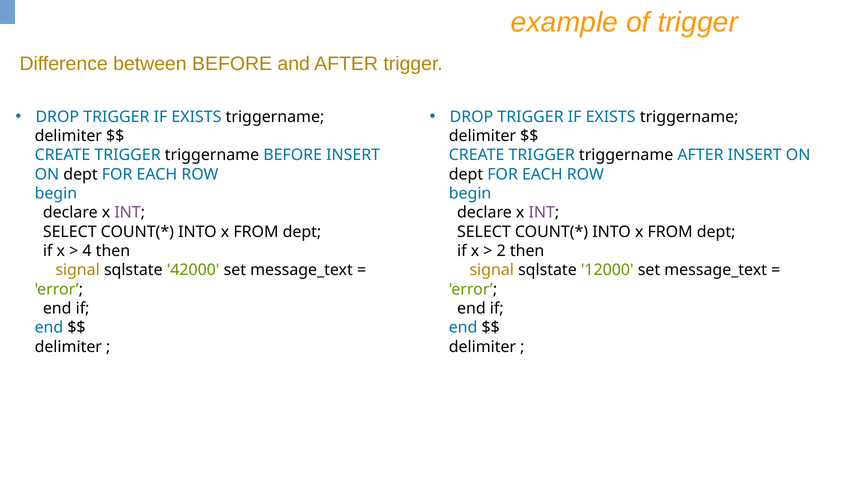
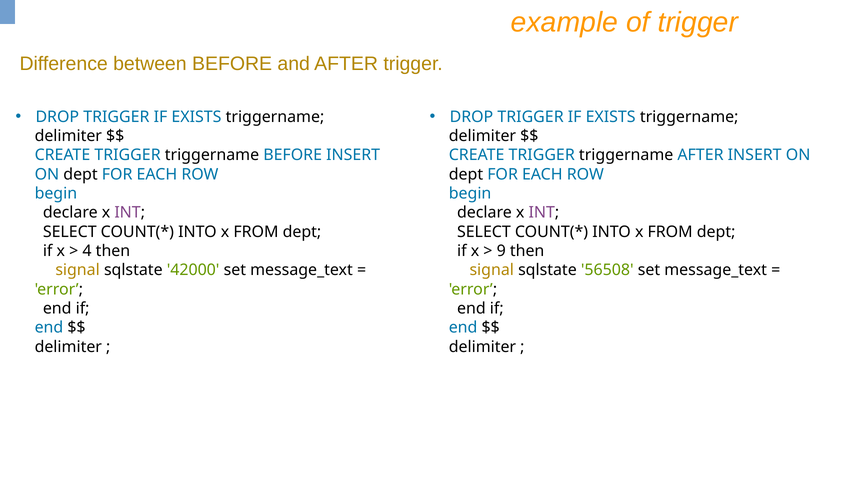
2: 2 -> 9
12000: 12000 -> 56508
